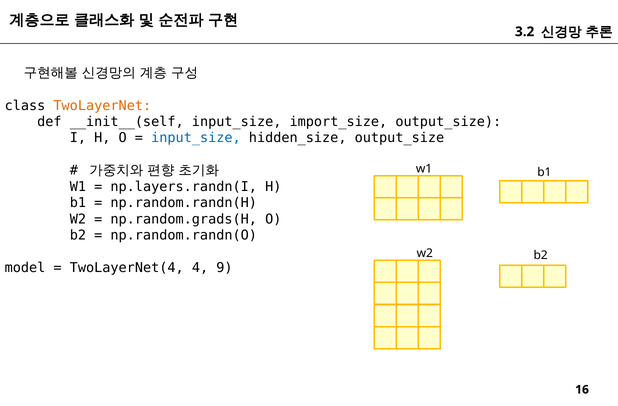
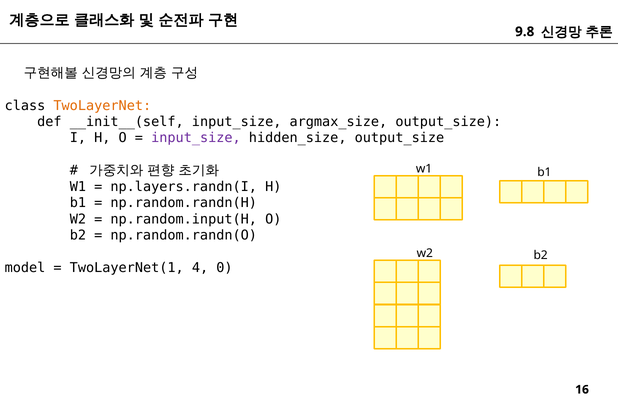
3.2: 3.2 -> 9.8
import_size: import_size -> argmax_size
input_size at (196, 138) colour: blue -> purple
np.random.grads(H: np.random.grads(H -> np.random.input(H
TwoLayerNet(4: TwoLayerNet(4 -> TwoLayerNet(1
9: 9 -> 0
